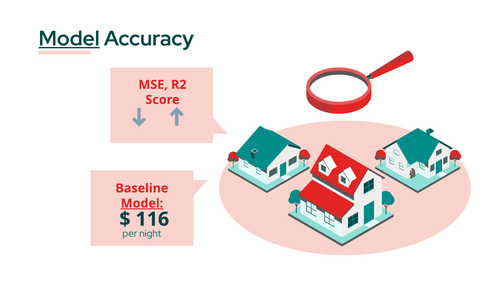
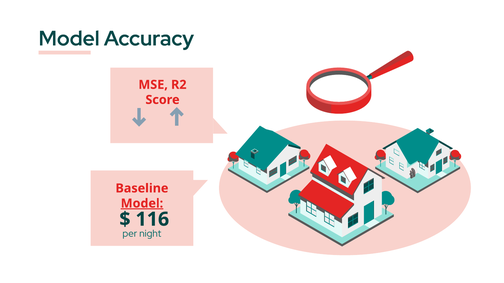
Model at (69, 39) underline: present -> none
